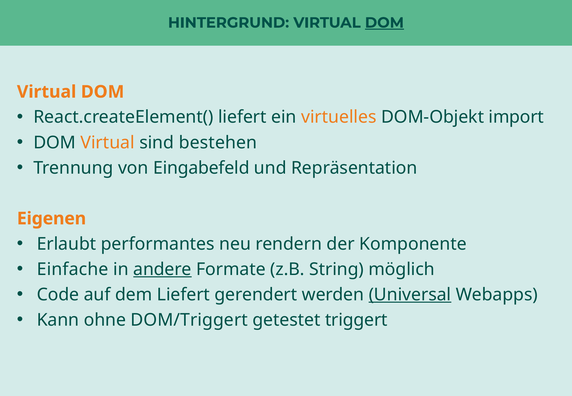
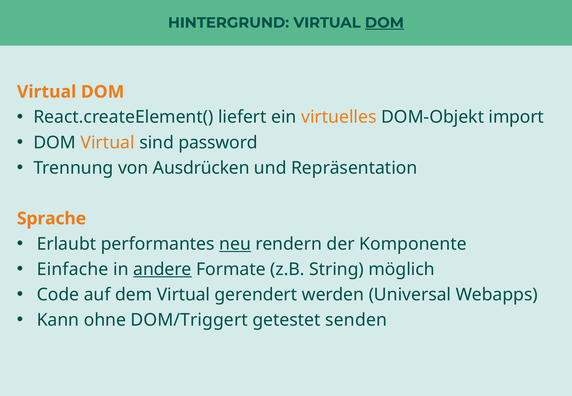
bestehen: bestehen -> password
Eingabefeld: Eingabefeld -> Ausdrücken
Eigenen: Eigenen -> Sprache
neu underline: none -> present
dem Liefert: Liefert -> Virtual
Universal underline: present -> none
triggert: triggert -> senden
